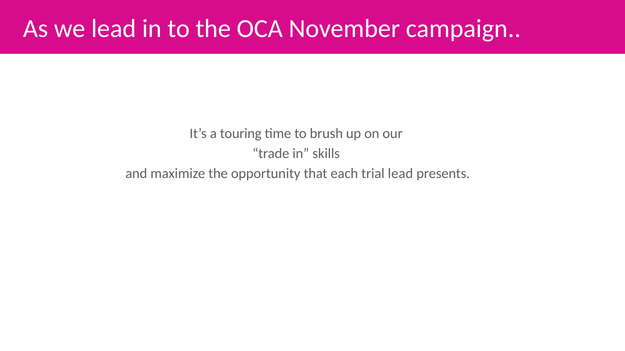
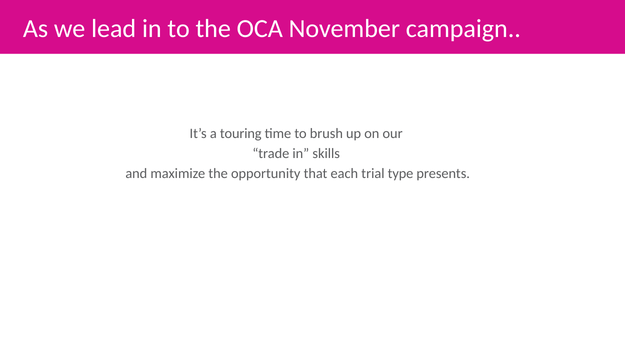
trial lead: lead -> type
